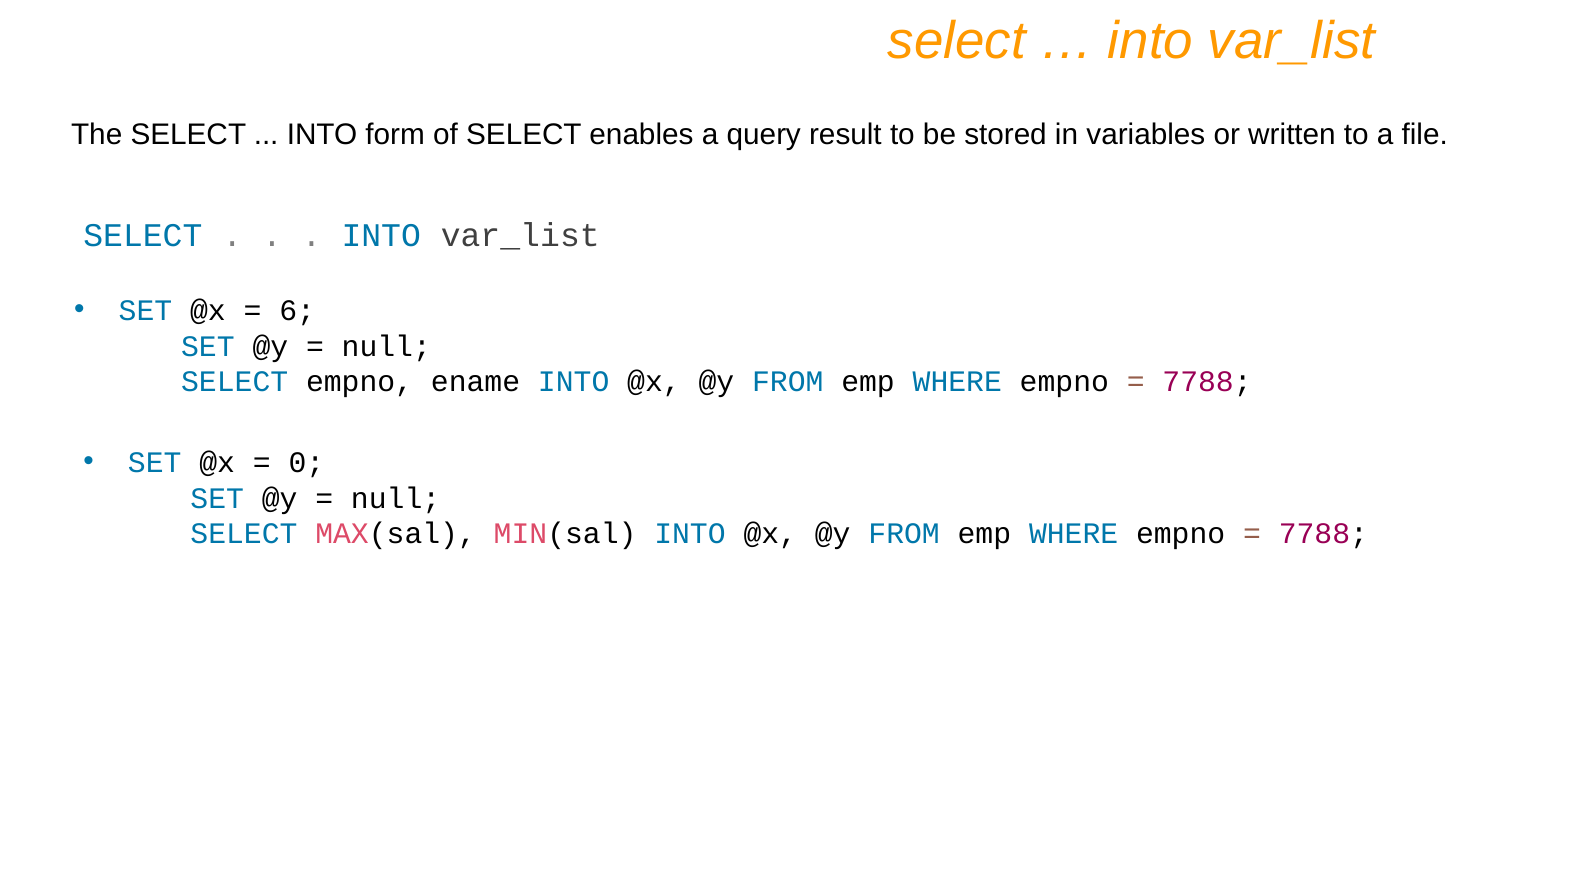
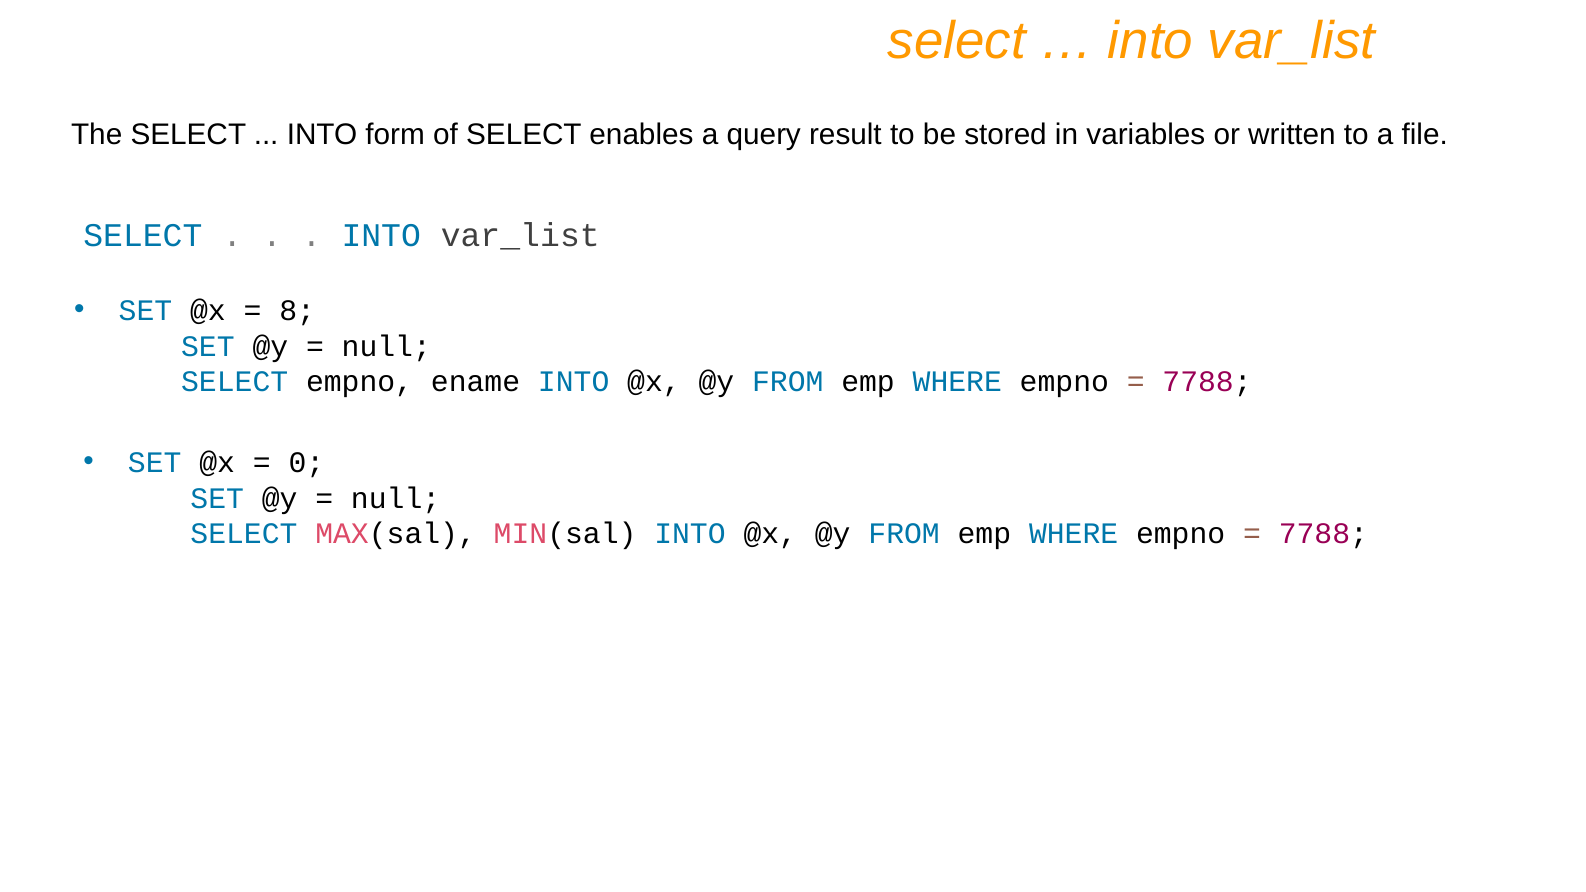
6: 6 -> 8
